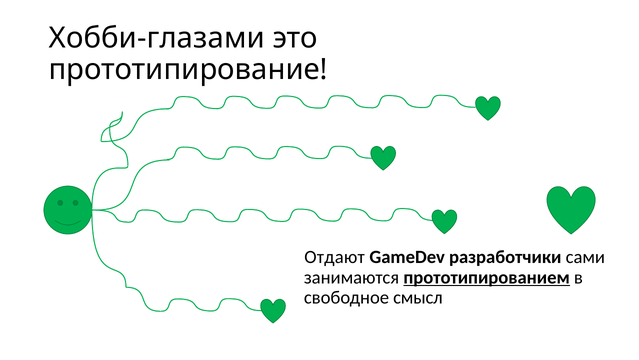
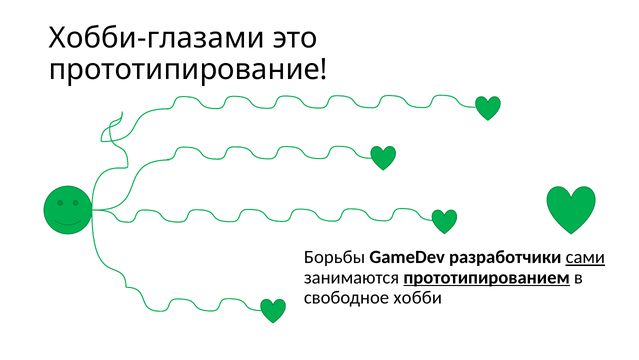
Отдают: Отдают -> Борьбы
сами underline: none -> present
смысл: смысл -> хобби
